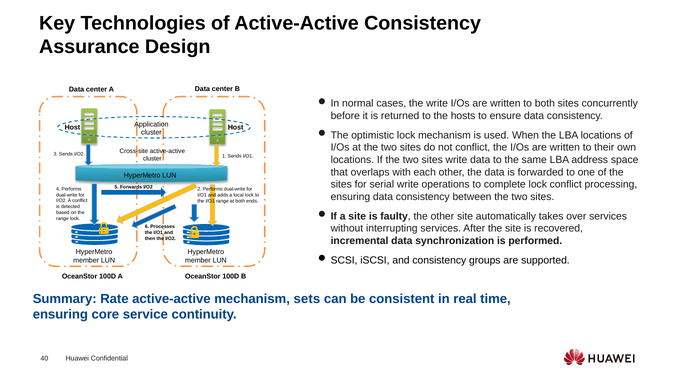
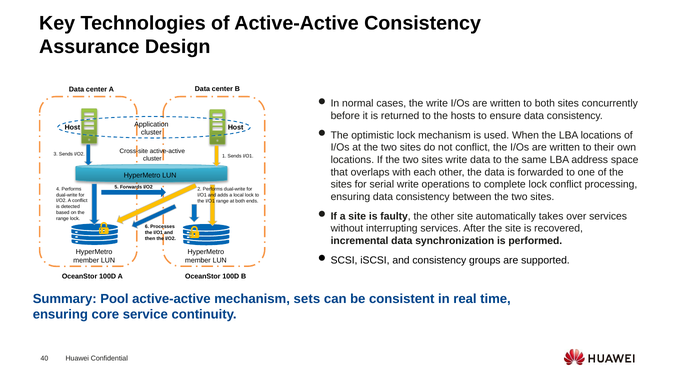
Rate: Rate -> Pool
